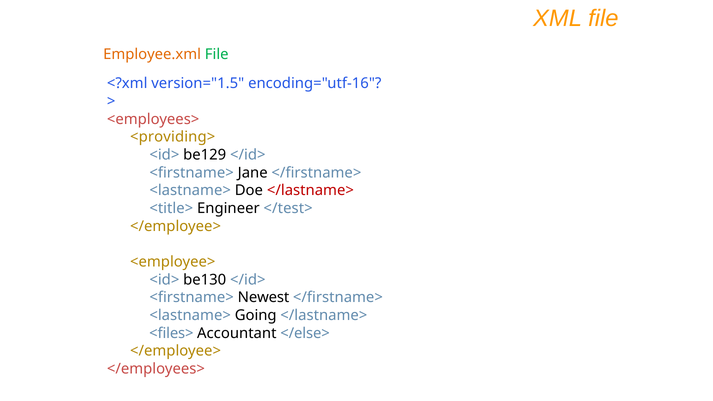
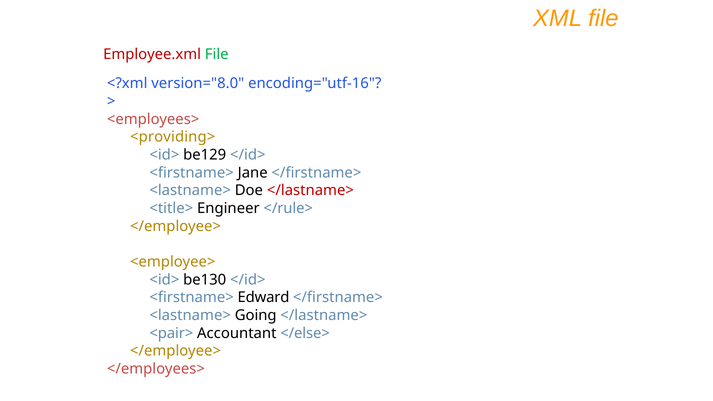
Employee.xml colour: orange -> red
version="1.5: version="1.5 -> version="8.0
</test>: </test> -> </rule>
Newest: Newest -> Edward
<files>: <files> -> <pair>
